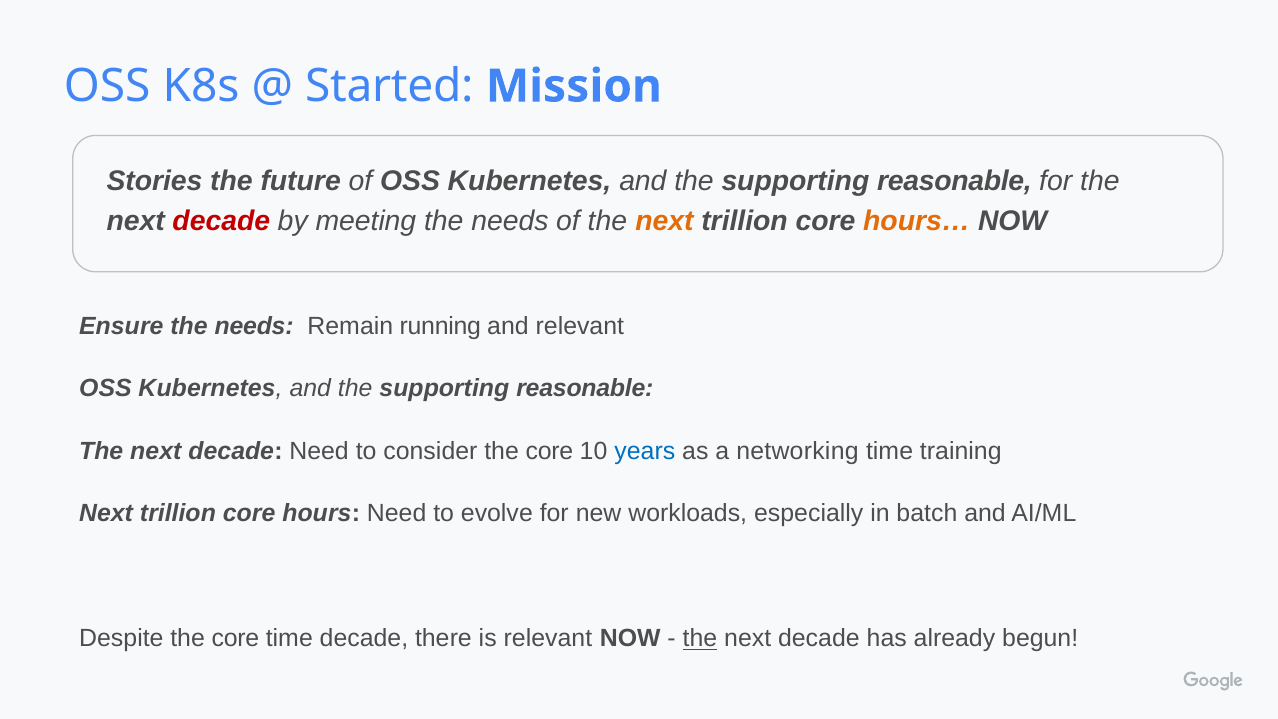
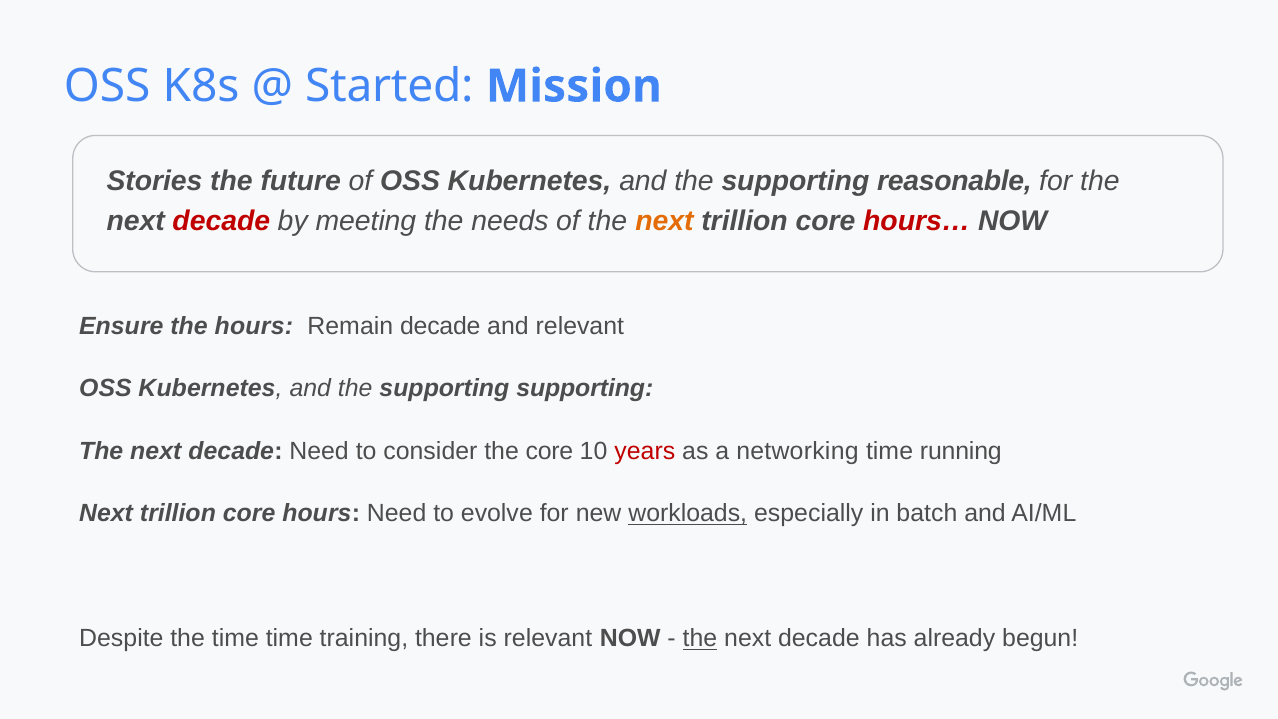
hours… colour: orange -> red
Ensure the needs: needs -> hours
Remain running: running -> decade
reasonable at (585, 389): reasonable -> supporting
years colour: blue -> red
training: training -> running
workloads underline: none -> present
Despite the core: core -> time
time decade: decade -> training
